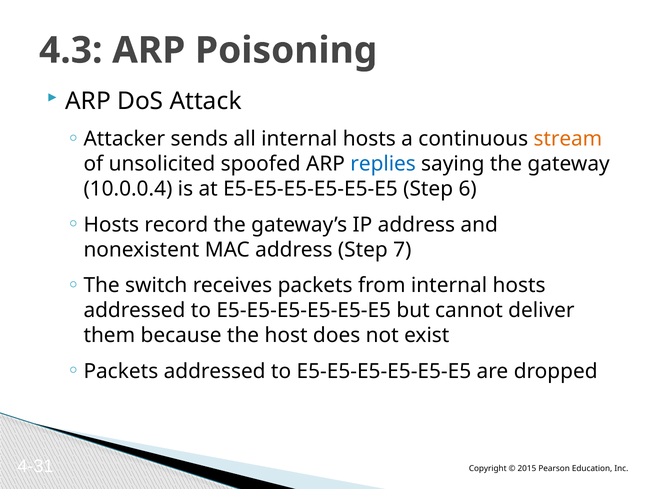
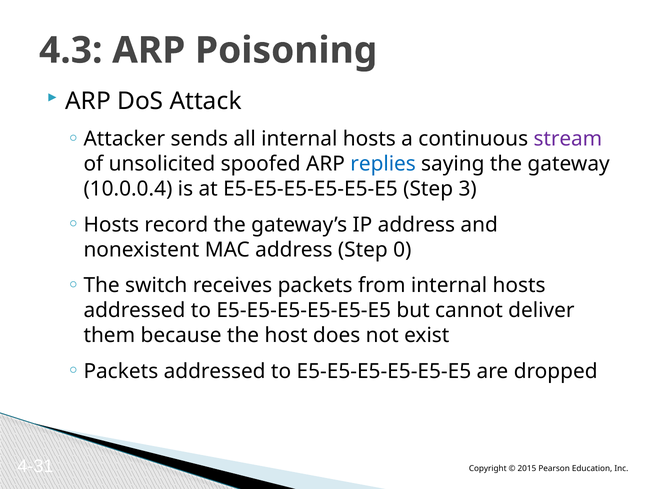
stream colour: orange -> purple
6: 6 -> 3
7: 7 -> 0
